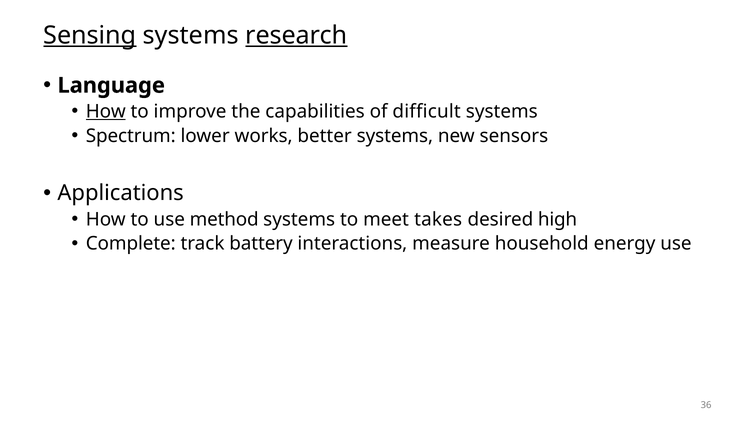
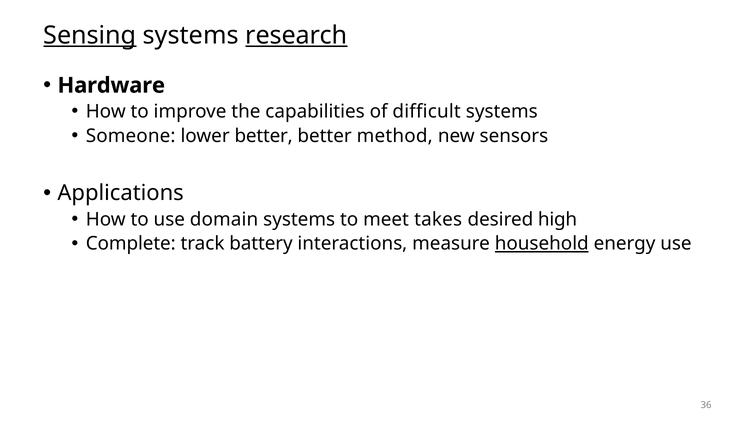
Language: Language -> Hardware
How at (106, 111) underline: present -> none
Spectrum: Spectrum -> Someone
lower works: works -> better
better systems: systems -> method
method: method -> domain
household underline: none -> present
